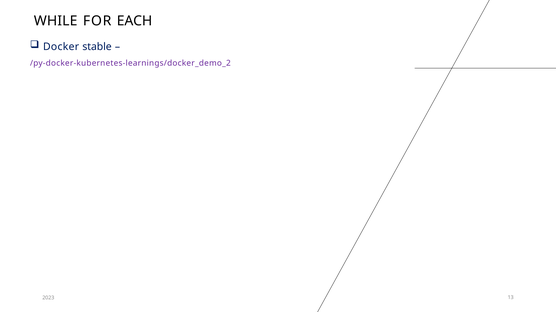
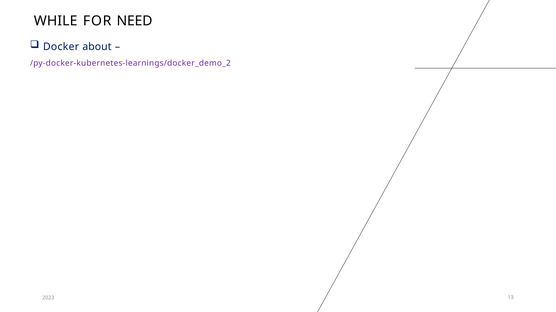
EACH: EACH -> NEED
stable: stable -> about
